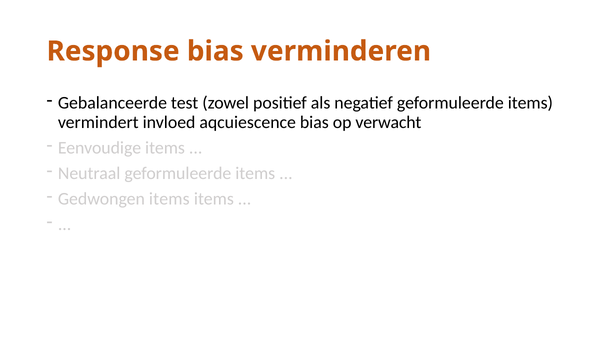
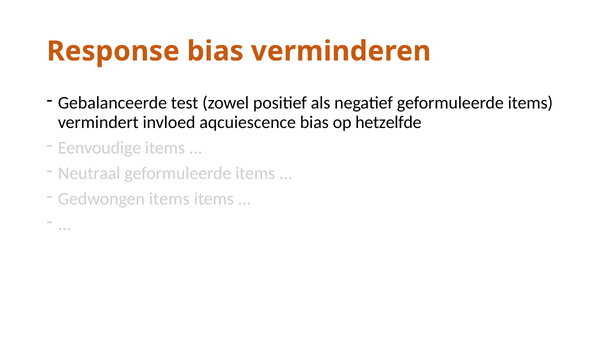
verwacht: verwacht -> hetzelfde
